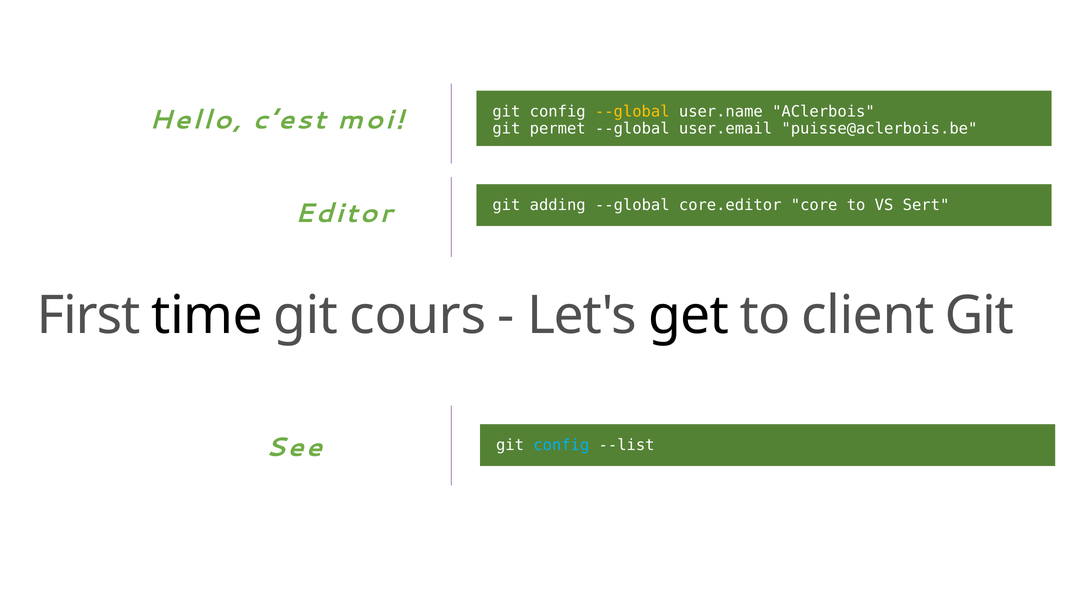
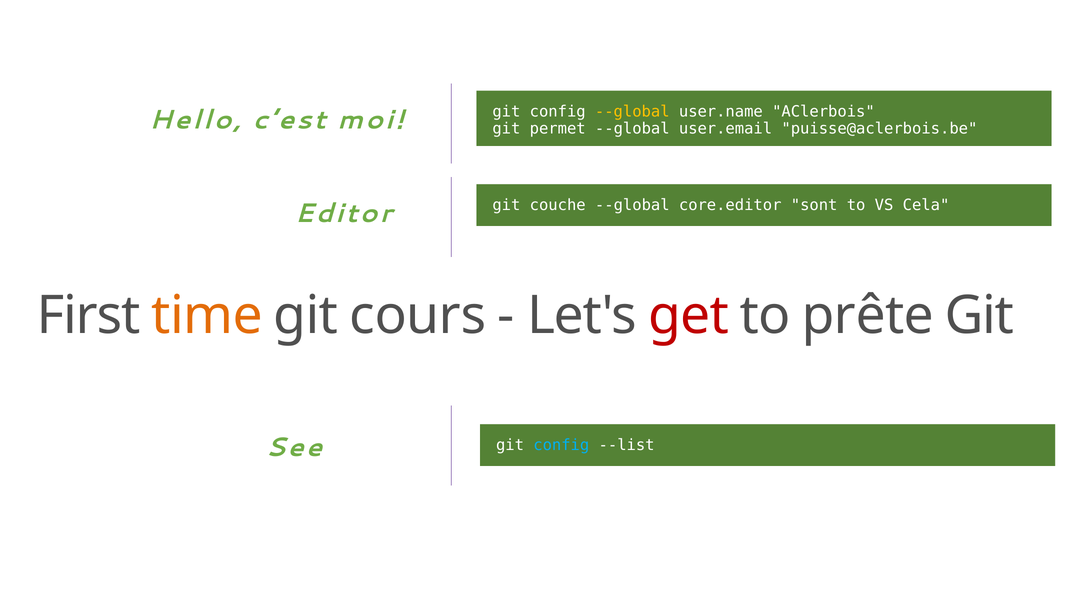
adding: adding -> couche
core: core -> sont
Sert: Sert -> Cela
time colour: black -> orange
get colour: black -> red
client: client -> prête
